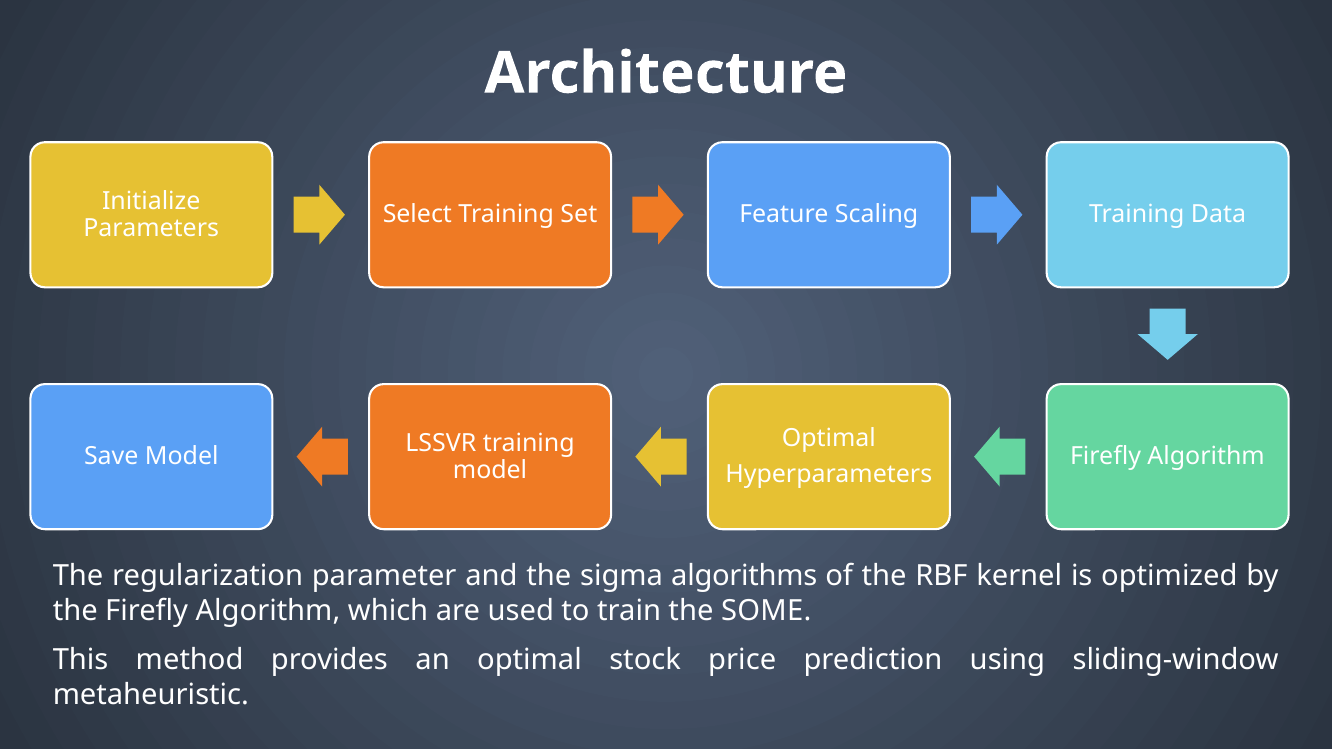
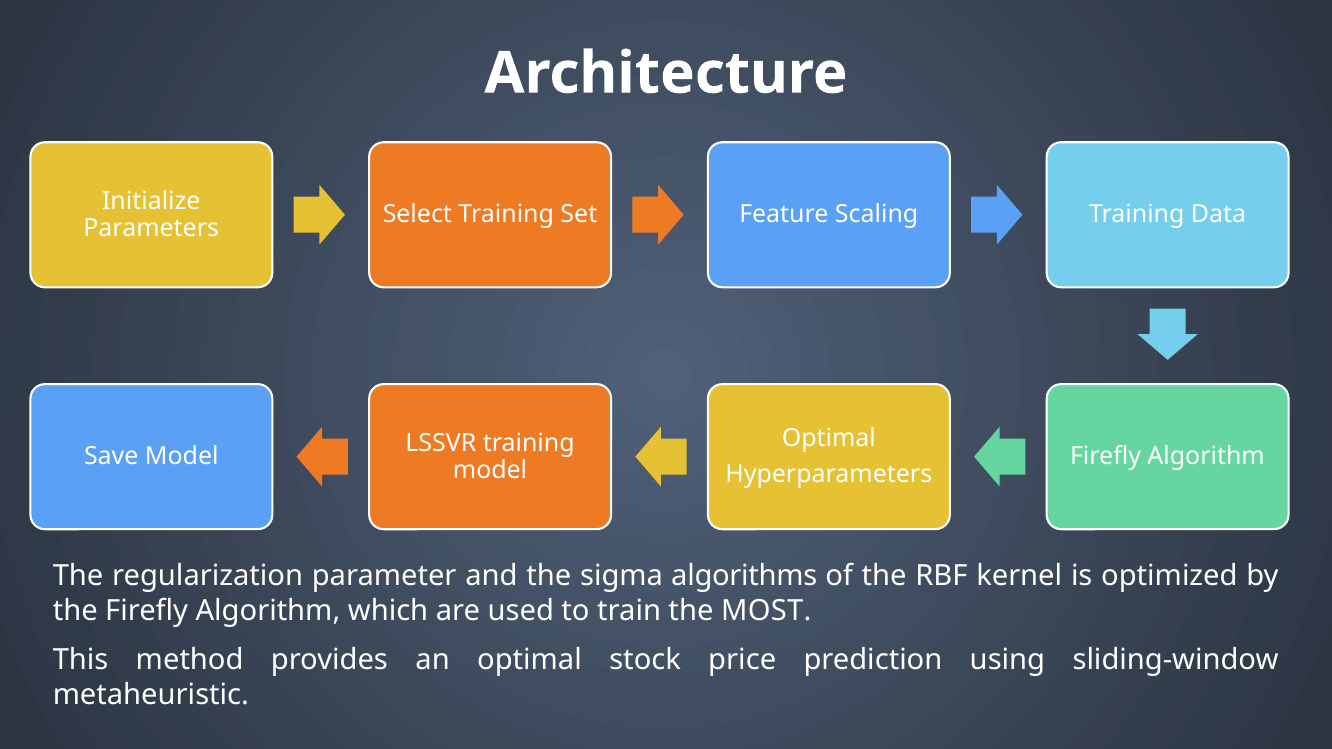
SOME: SOME -> MOST
